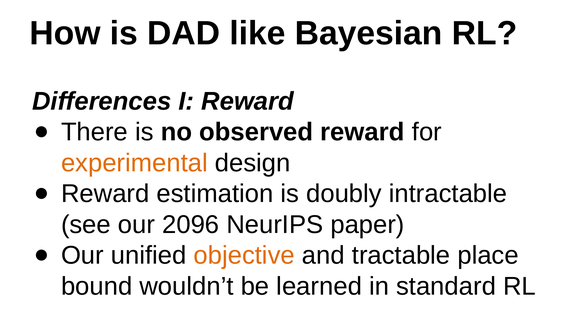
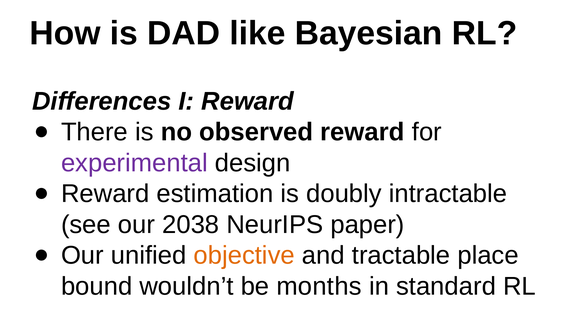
experimental colour: orange -> purple
2096: 2096 -> 2038
learned: learned -> months
